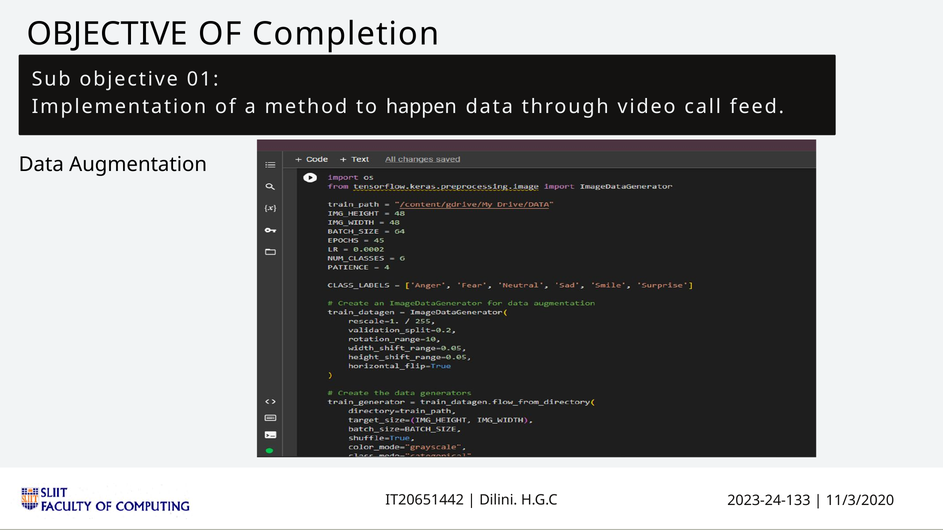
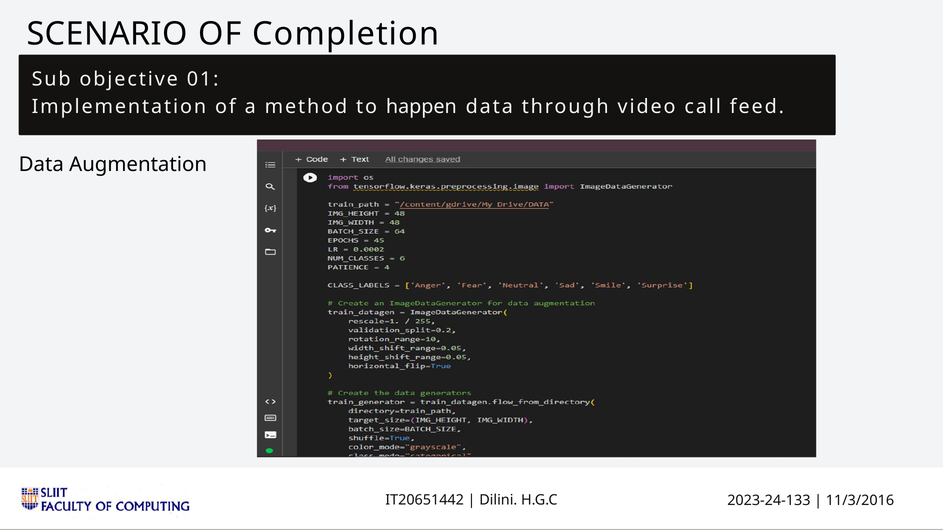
OBJECTIVE at (107, 34): OBJECTIVE -> SCENARIO
11/3/2020: 11/3/2020 -> 11/3/2016
